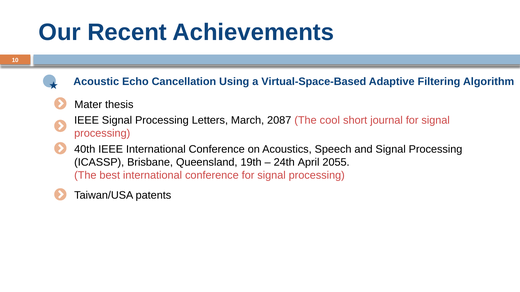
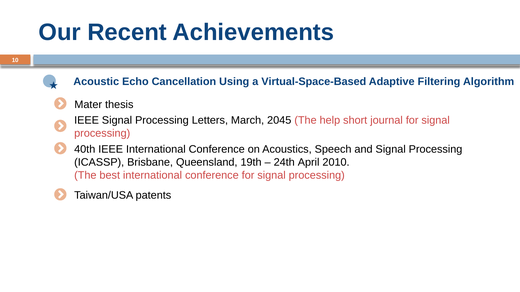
2087: 2087 -> 2045
cool: cool -> help
2055: 2055 -> 2010
